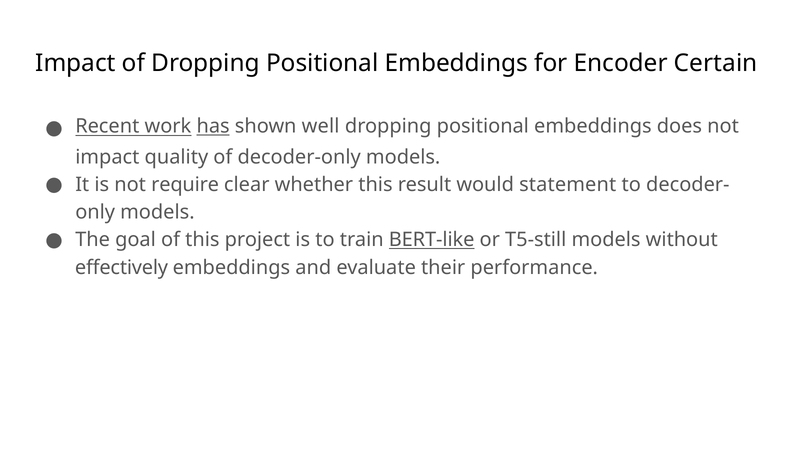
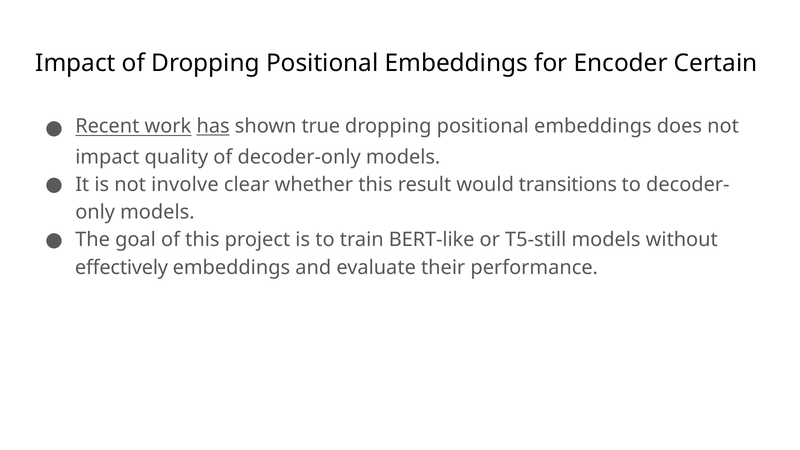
well: well -> true
require: require -> involve
statement: statement -> transitions
BERT-like underline: present -> none
